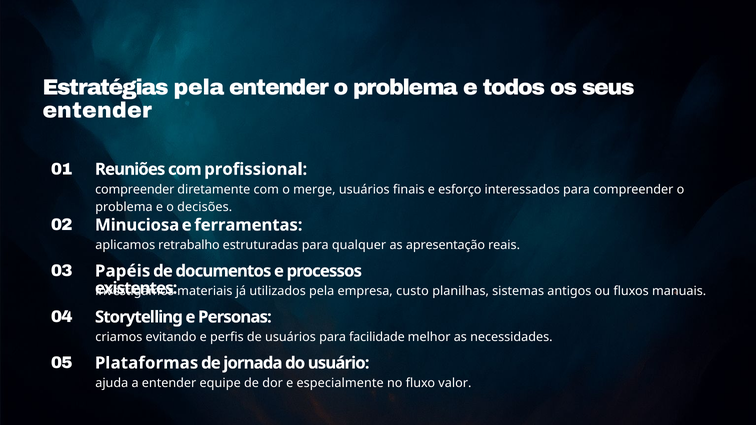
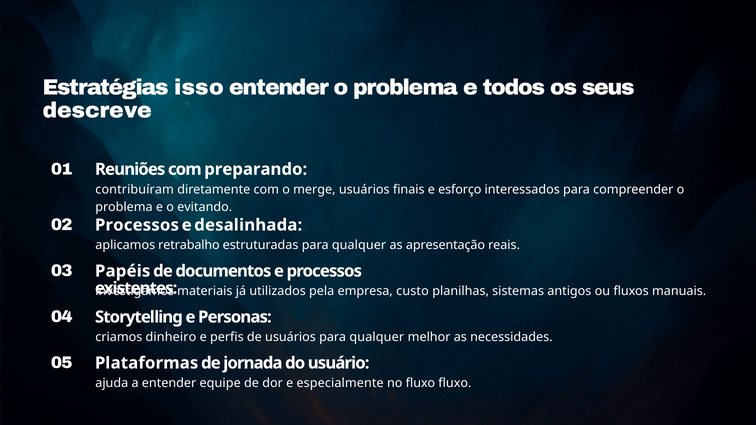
Estratégias pela: pela -> isso
entender at (97, 111): entender -> descreve
profissional: profissional -> preparando
compreender at (135, 189): compreender -> contribuíram
decisões: decisões -> evitando
02 Minuciosa: Minuciosa -> Processos
ferramentas: ferramentas -> desalinhada
evitando: evitando -> dinheiro
usuários para facilidade: facilidade -> qualquer
fluxo valor: valor -> fluxo
